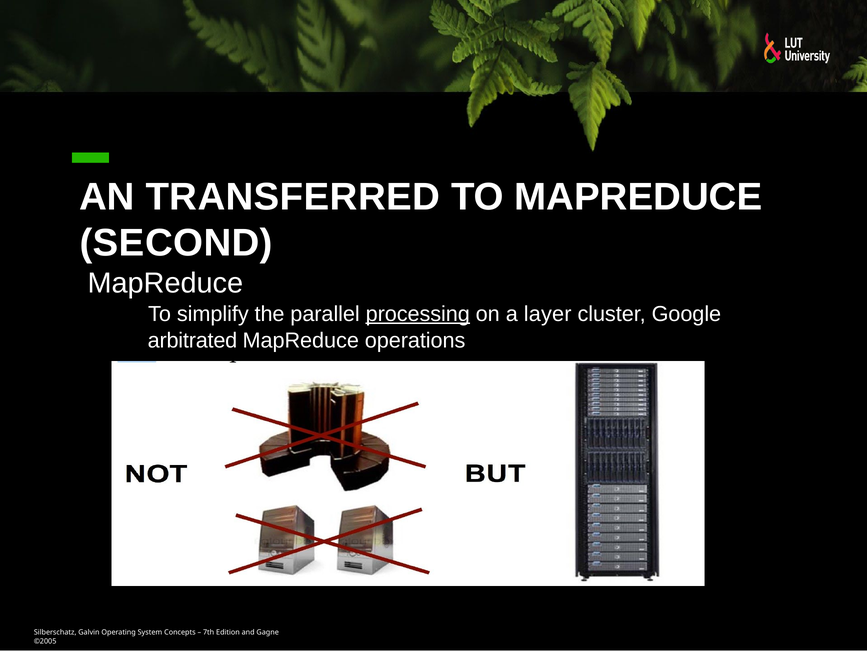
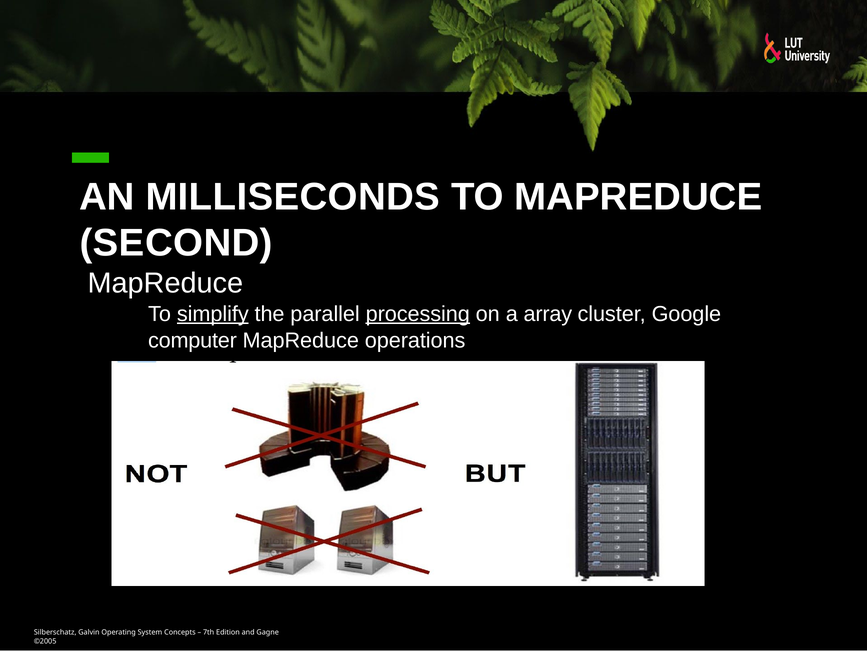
TRANSFERRED: TRANSFERRED -> MILLISECONDS
simplify underline: none -> present
layer: layer -> array
arbitrated: arbitrated -> computer
